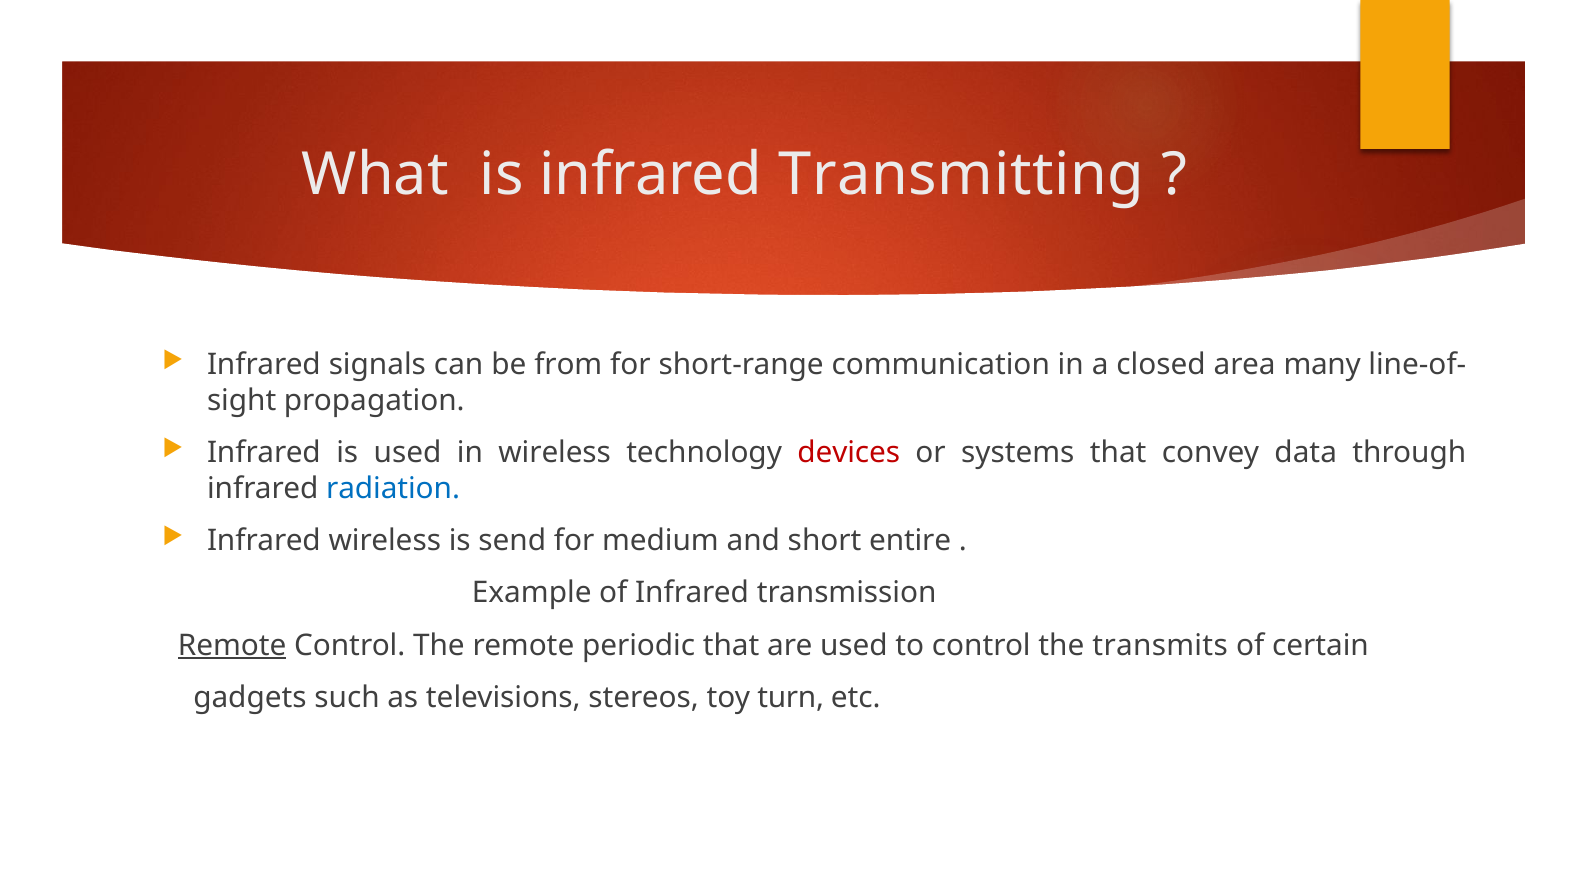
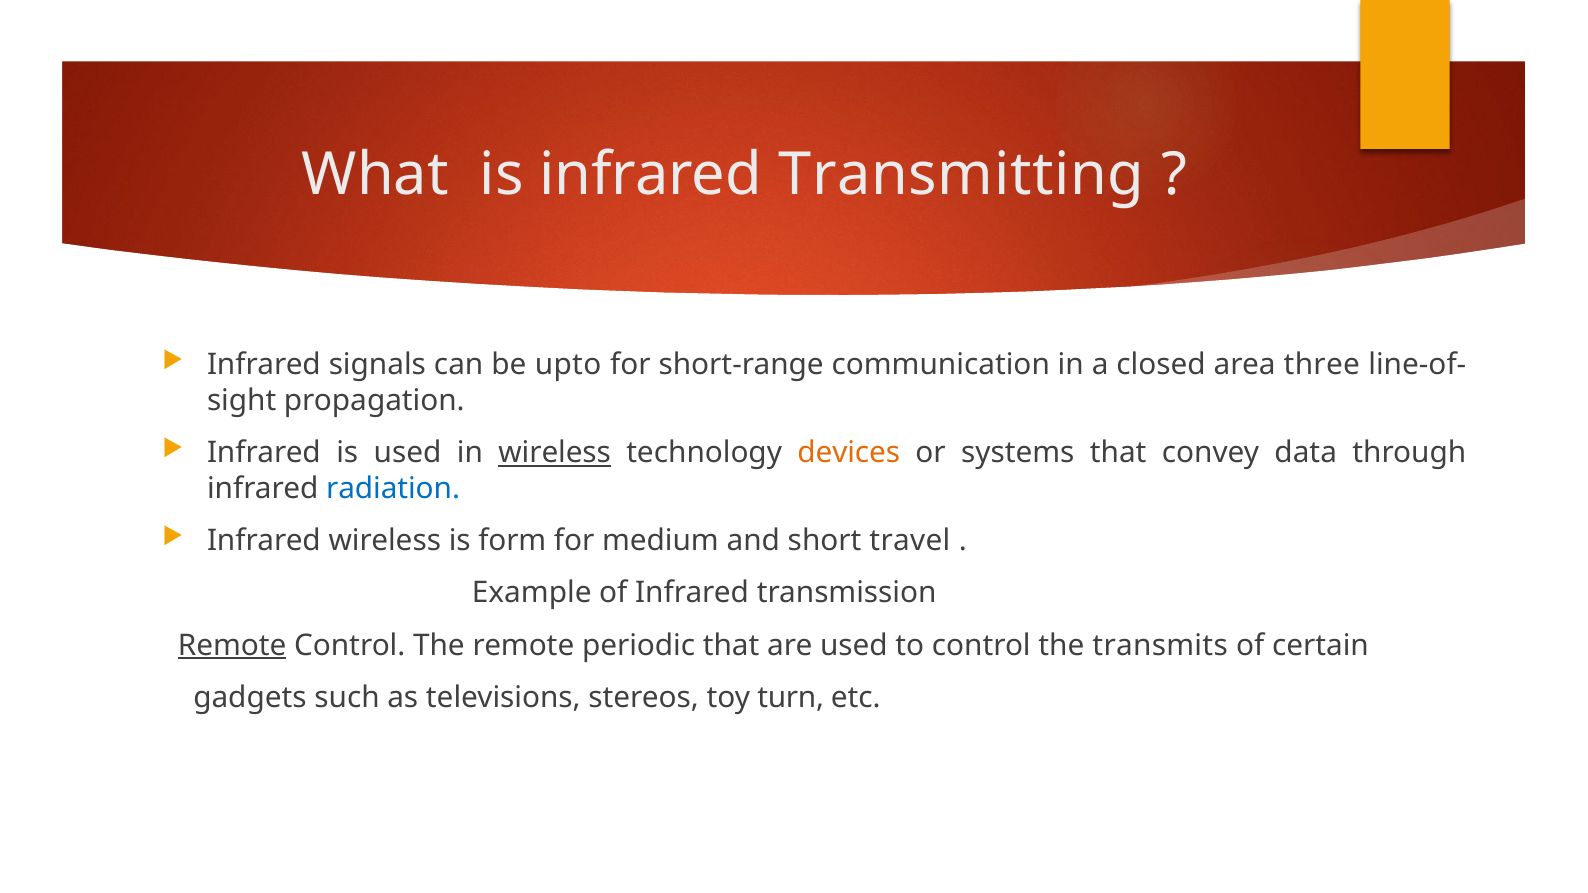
from: from -> upto
many: many -> three
wireless at (555, 453) underline: none -> present
devices colour: red -> orange
send: send -> form
entire: entire -> travel
